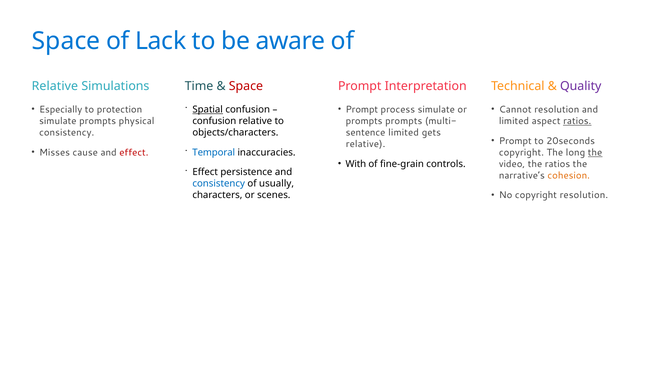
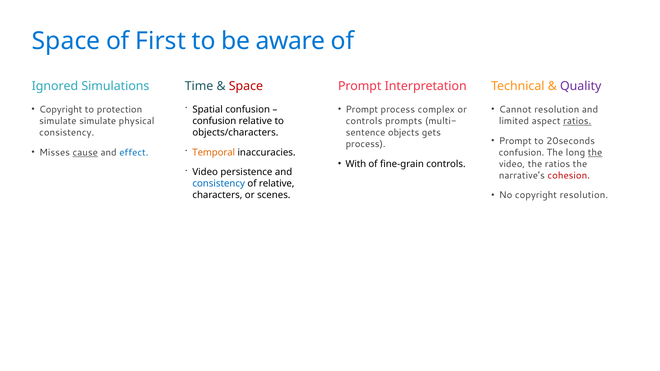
Lack: Lack -> First
Relative at (55, 86): Relative -> Ignored
Spatial underline: present -> none
Especially at (61, 110): Especially -> Copyright
process simulate: simulate -> complex
simulate prompts: prompts -> simulate
prompts at (364, 121): prompts -> controls
limited at (404, 133): limited -> objects
relative at (366, 144): relative -> process
cause underline: none -> present
effect at (134, 153) colour: red -> blue
Temporal colour: blue -> orange
copyright at (521, 153): copyright -> confusion
Effect at (205, 172): Effect -> Video
cohesion colour: orange -> red
of usually: usually -> relative
